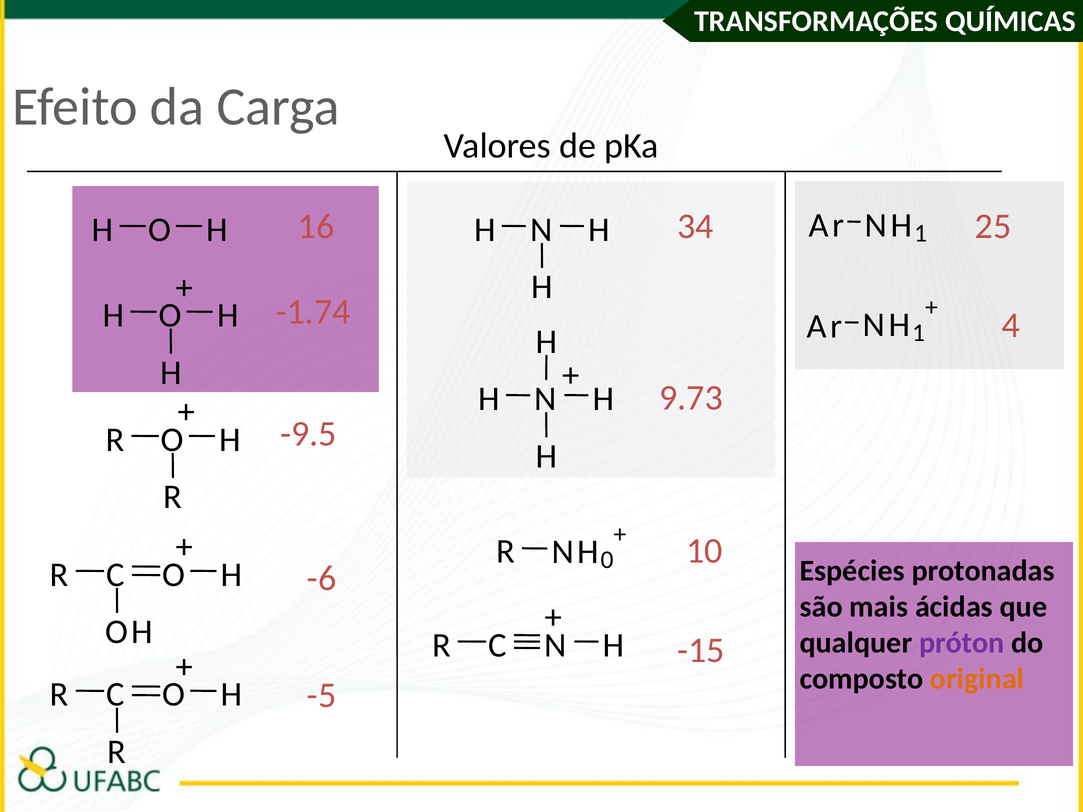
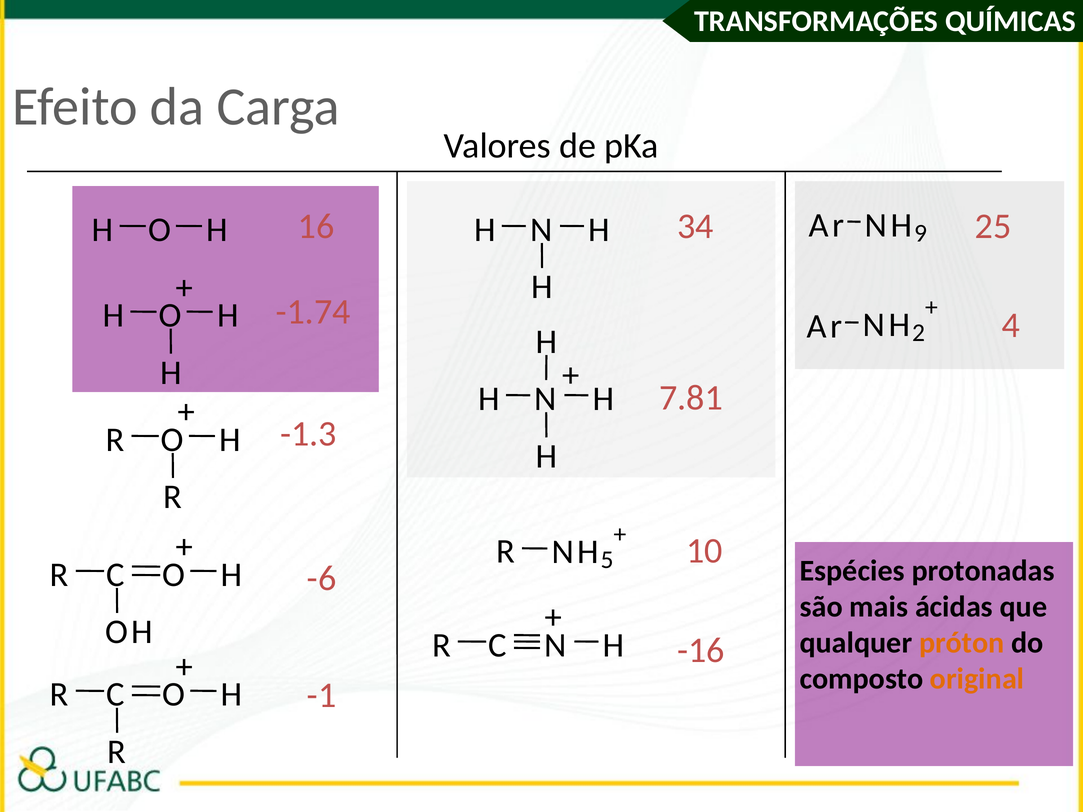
1 at (921, 233): 1 -> 9
1 at (919, 333): 1 -> 2
9.73: 9.73 -> 7.81
-9.5: -9.5 -> -1.3
0: 0 -> 5
próton colour: purple -> orange
-15: -15 -> -16
-5: -5 -> -1
